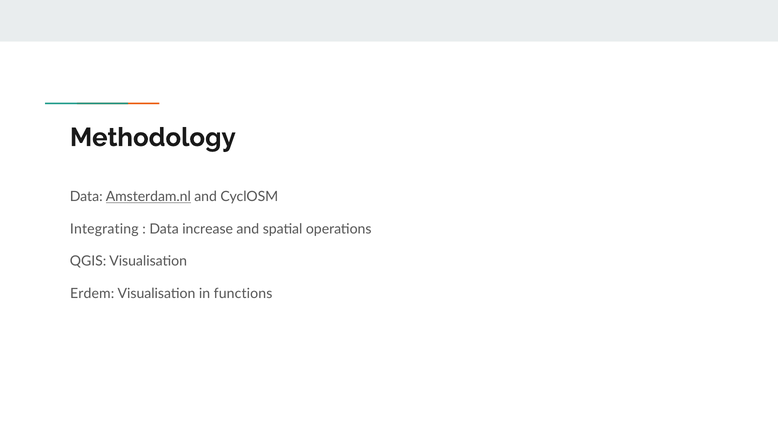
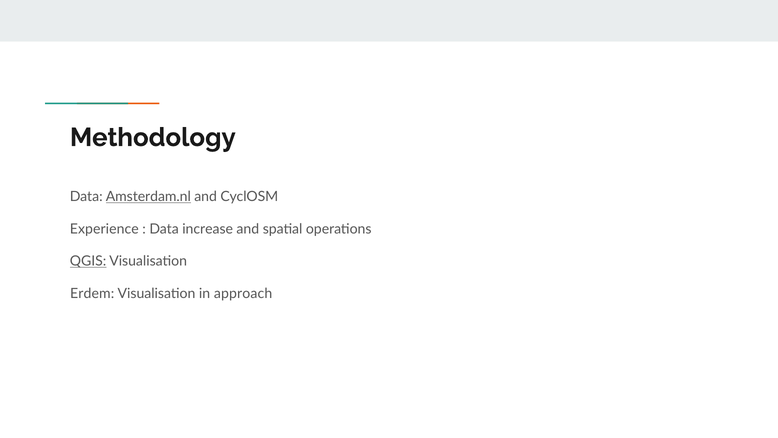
Integrating: Integrating -> Experience
QGIS underline: none -> present
functions: functions -> approach
